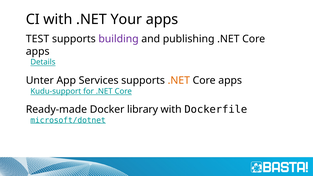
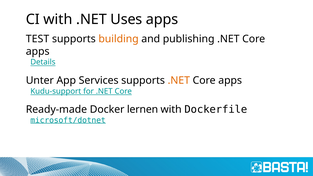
Your: Your -> Uses
building colour: purple -> orange
library: library -> lernen
